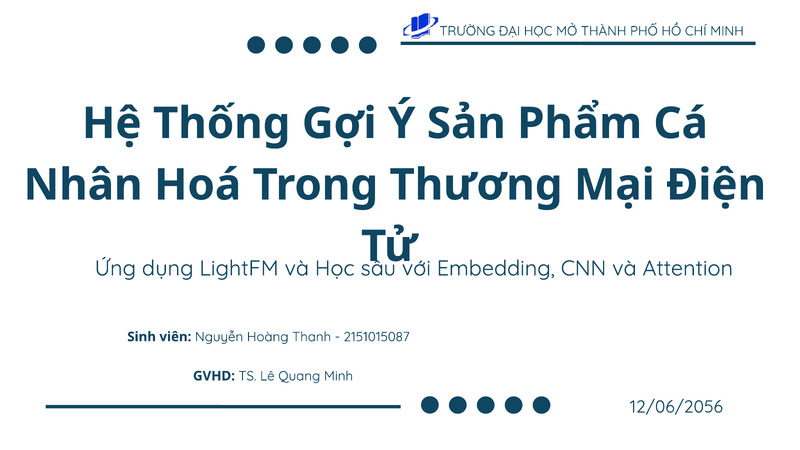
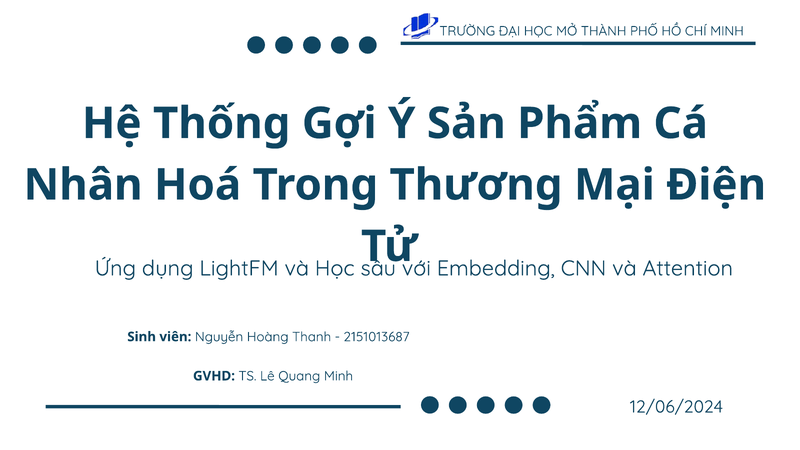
2151015087: 2151015087 -> 2151013687
12/06/2056: 12/06/2056 -> 12/06/2024
